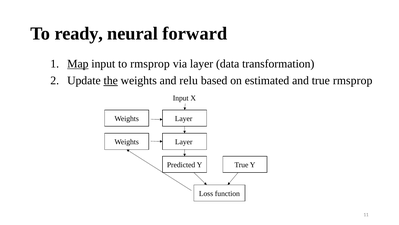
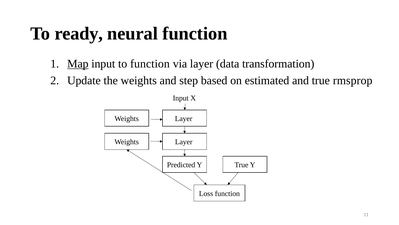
neural forward: forward -> function
to rmsprop: rmsprop -> function
the underline: present -> none
relu: relu -> step
